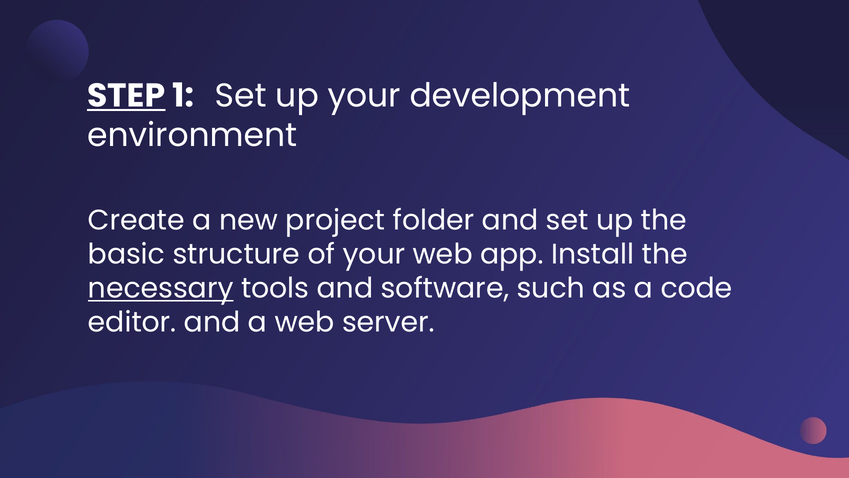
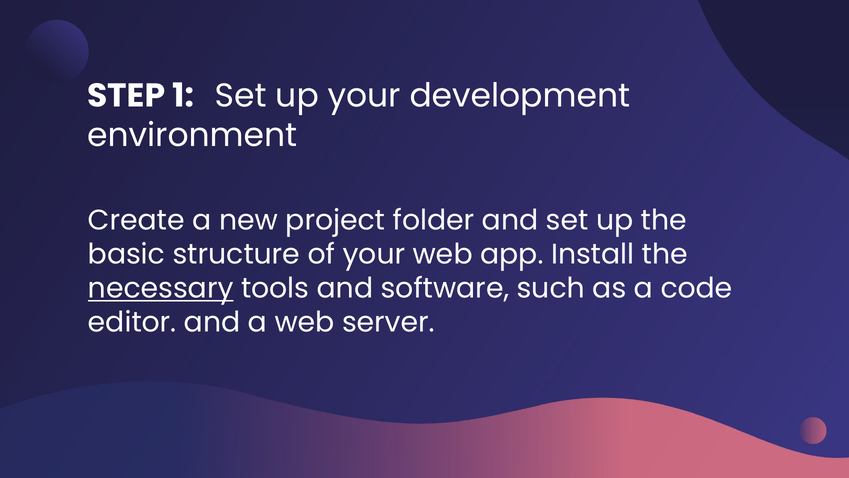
STEP underline: present -> none
